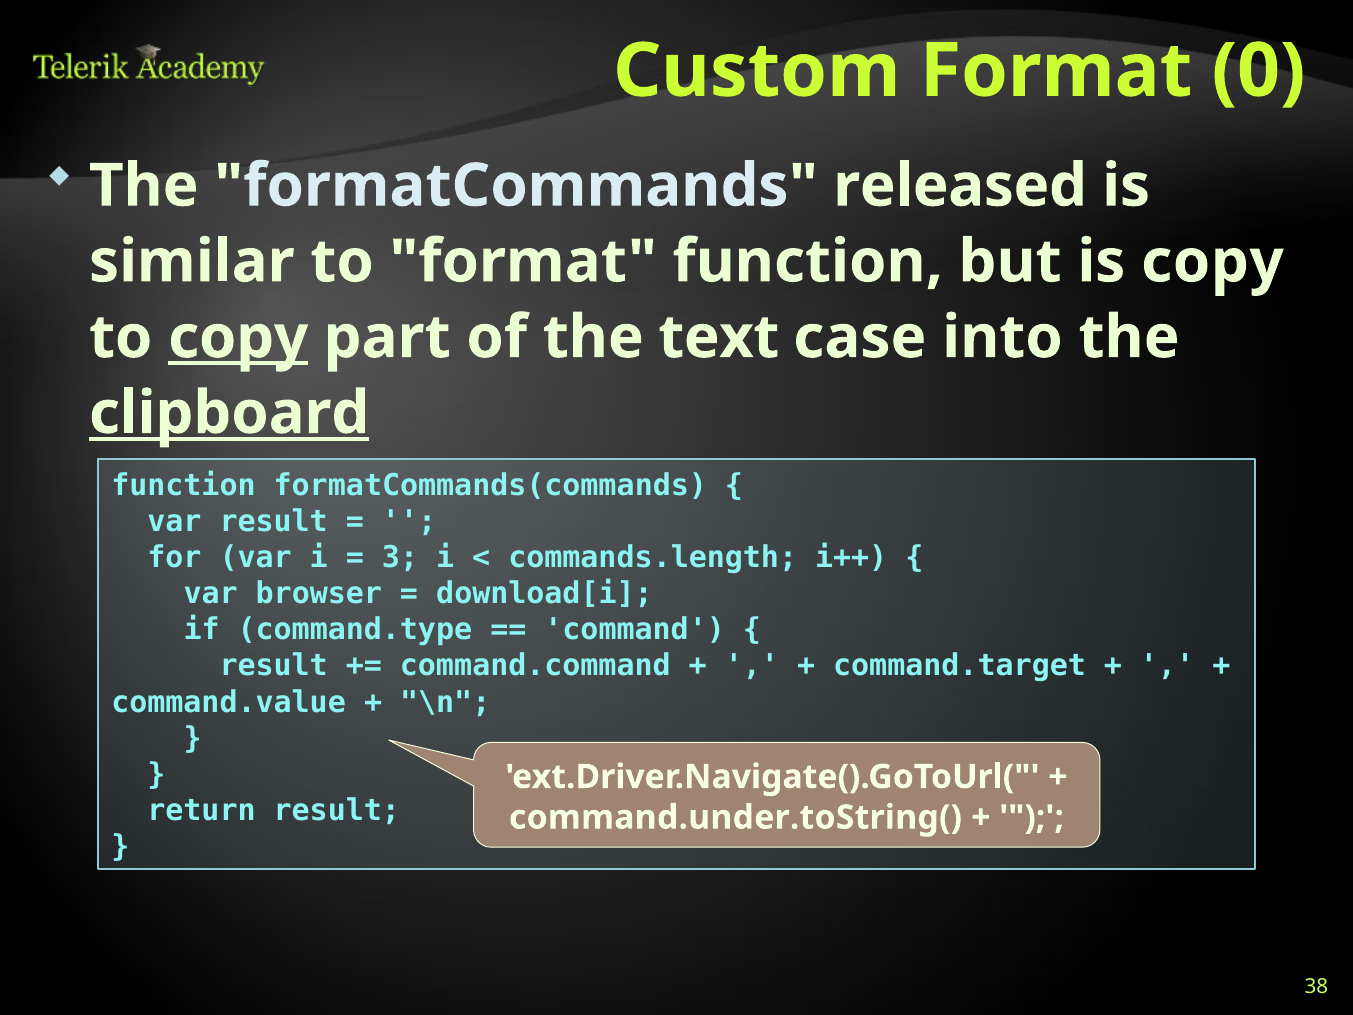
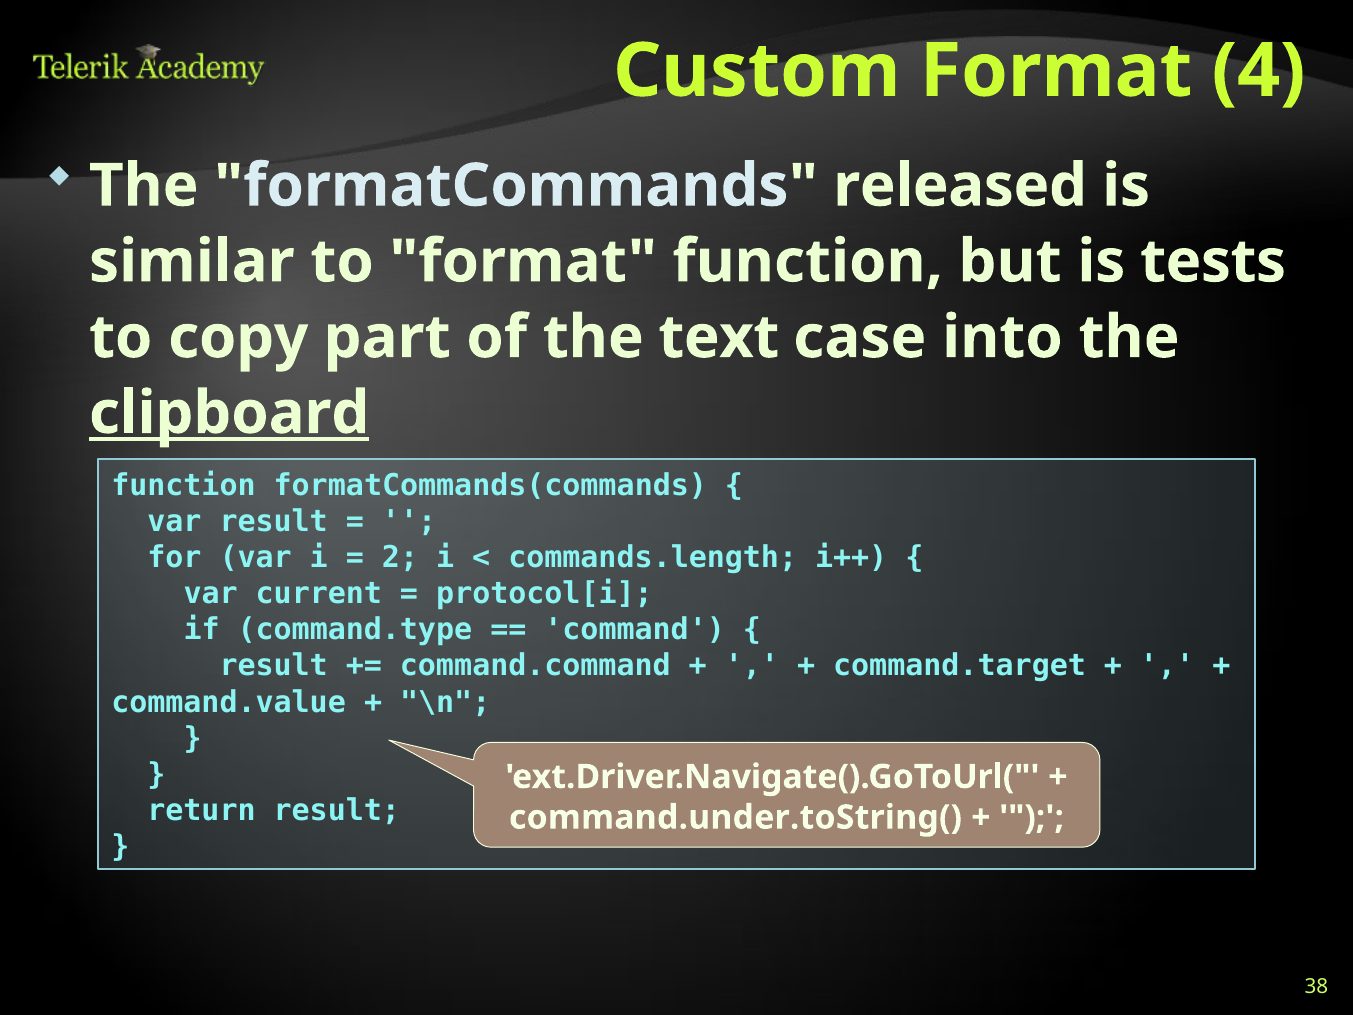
0: 0 -> 4
is copy: copy -> tests
copy at (238, 337) underline: present -> none
3: 3 -> 2
browser: browser -> current
download[i: download[i -> protocol[i
